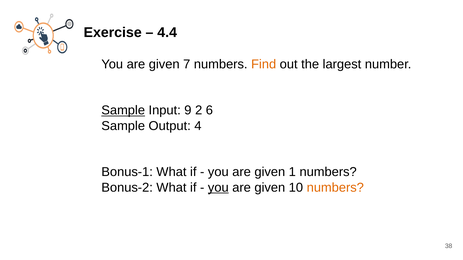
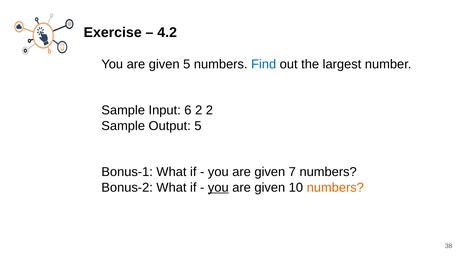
4.4: 4.4 -> 4.2
given 7: 7 -> 5
Find colour: orange -> blue
Sample at (123, 111) underline: present -> none
9: 9 -> 6
2 6: 6 -> 2
Output 4: 4 -> 5
1: 1 -> 7
